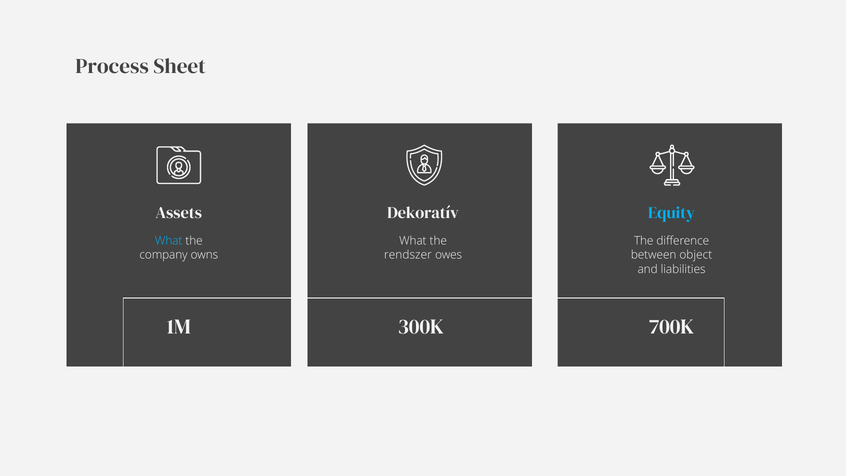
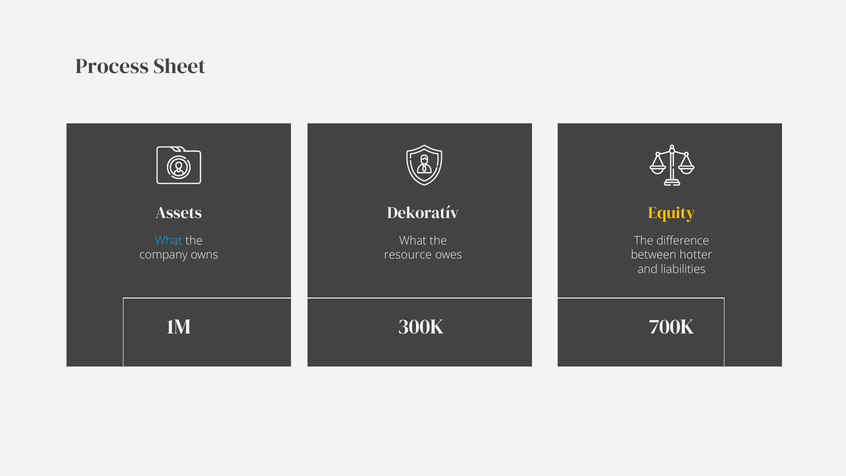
Equity colour: light blue -> yellow
rendszer: rendszer -> resource
object: object -> hotter
